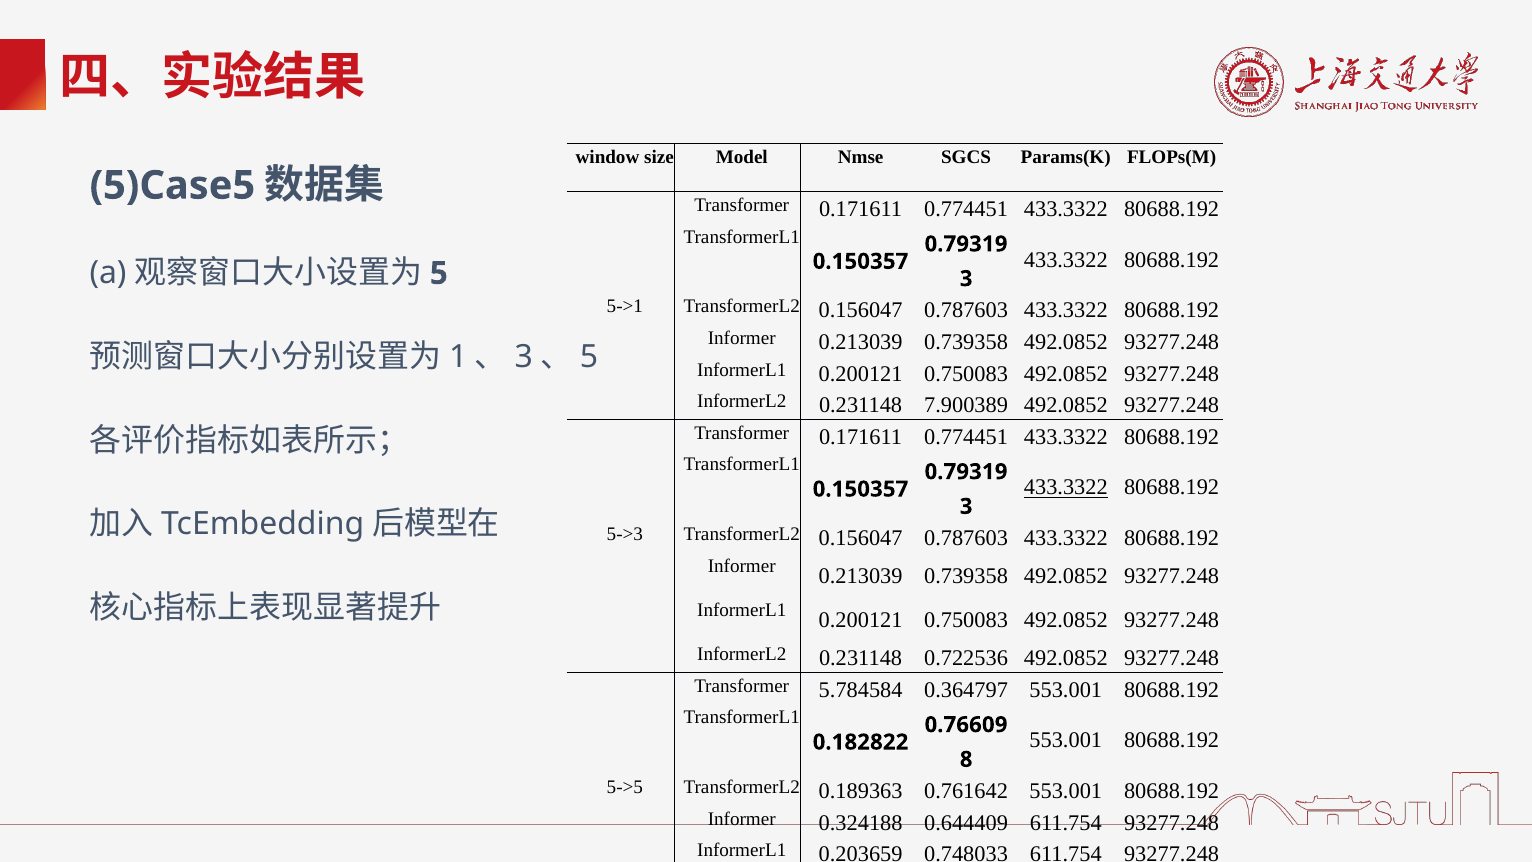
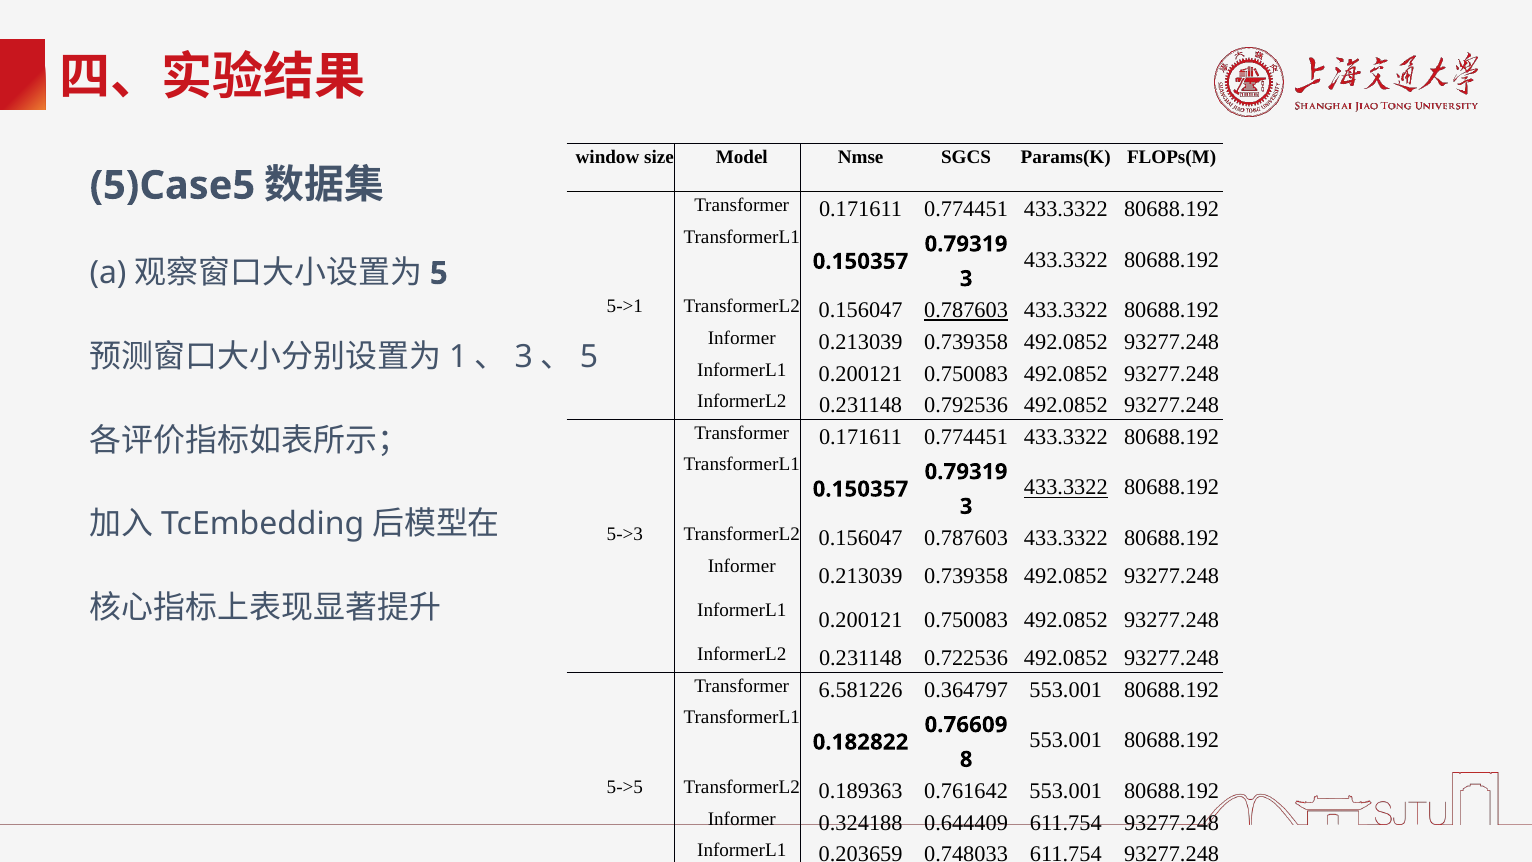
0.787603 at (966, 310) underline: none -> present
7.900389: 7.900389 -> 0.792536
5.784584: 5.784584 -> 6.581226
